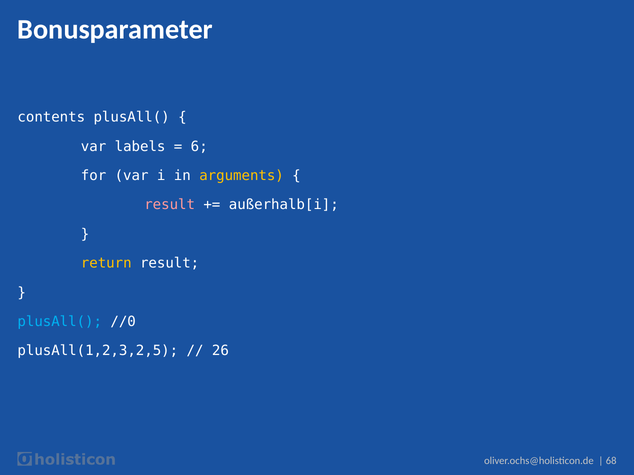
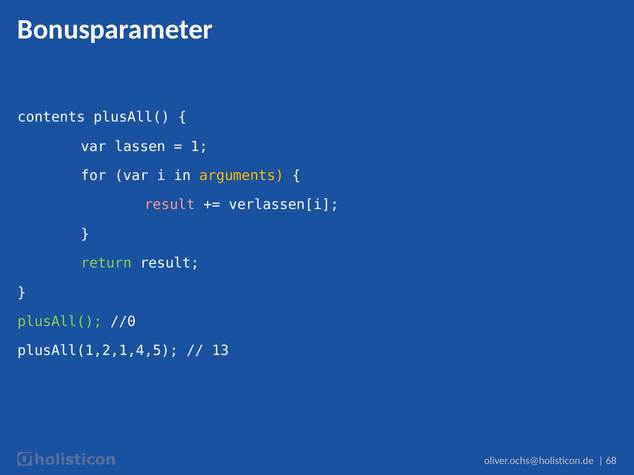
labels: labels -> lassen
6: 6 -> 1
außerhalb[i: außerhalb[i -> verlassen[i
return colour: yellow -> light green
plusAll( at (60, 322) colour: light blue -> light green
plusAll(1,2,3,2,5: plusAll(1,2,3,2,5 -> plusAll(1,2,1,4,5
26: 26 -> 13
